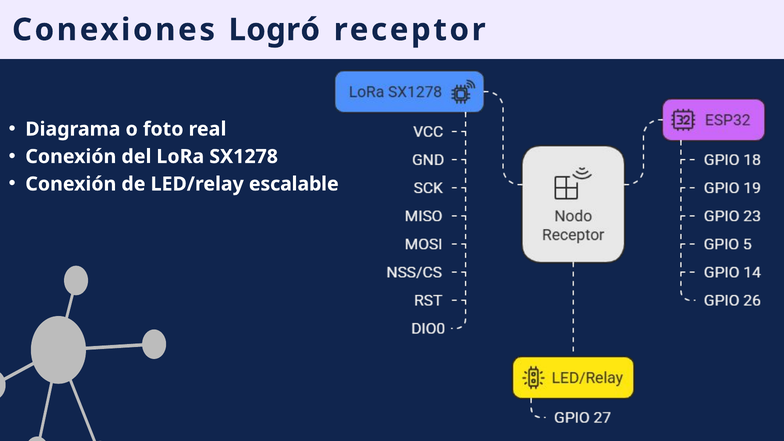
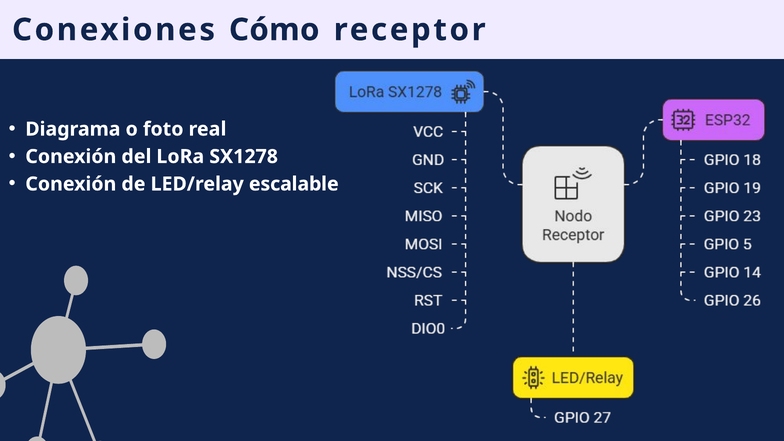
Logró: Logró -> Cómo
